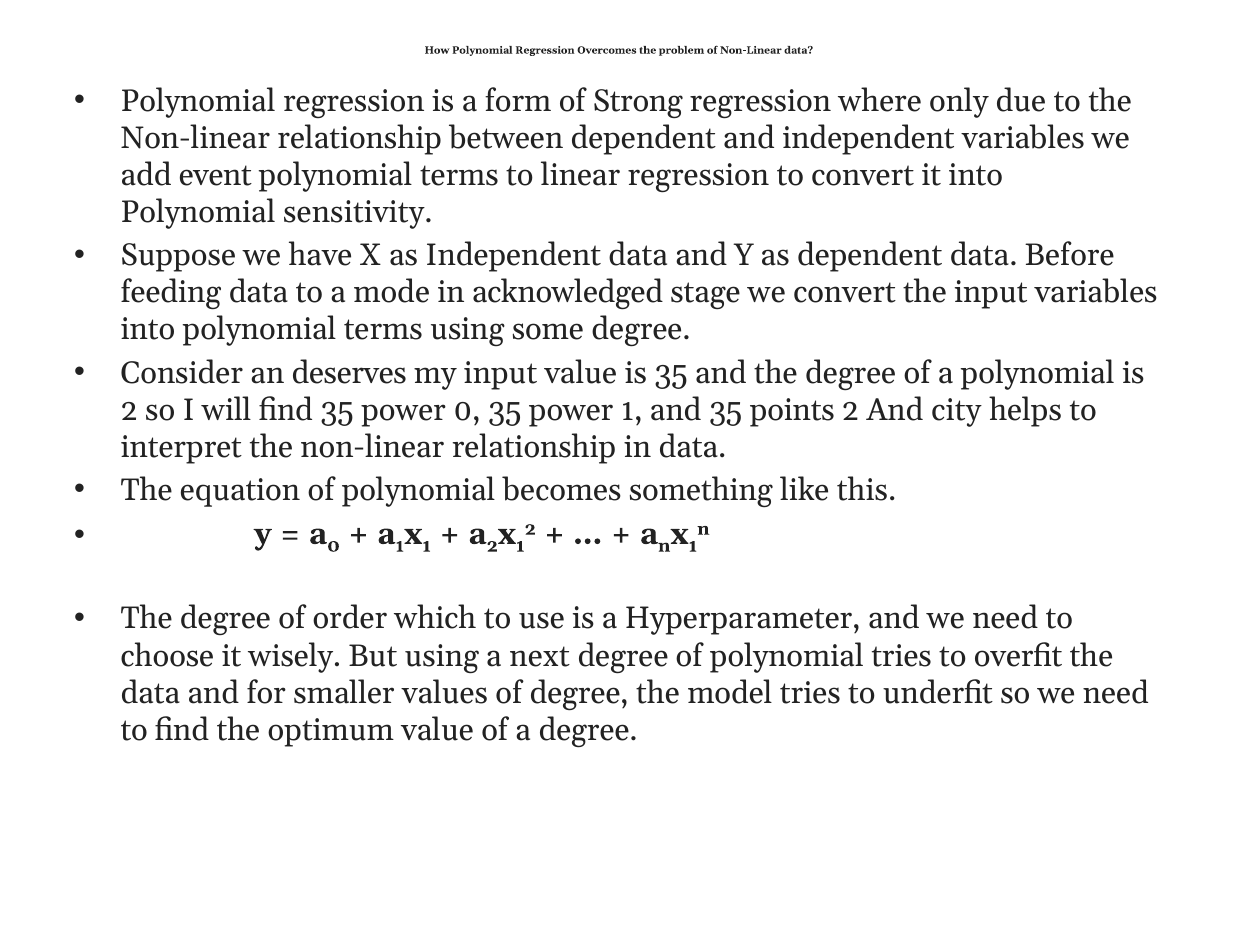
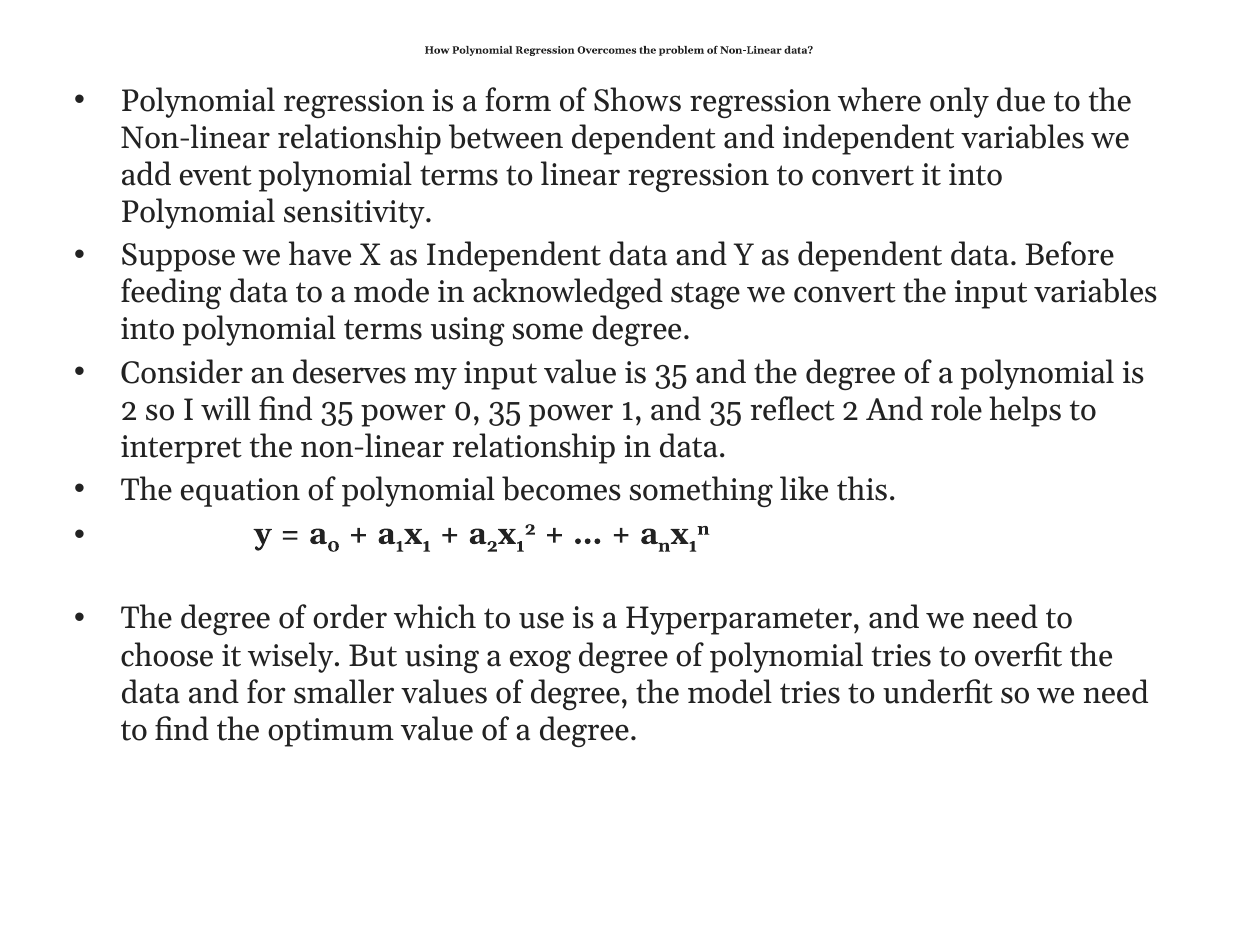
Strong: Strong -> Shows
points: points -> reflect
city: city -> role
next: next -> exog
